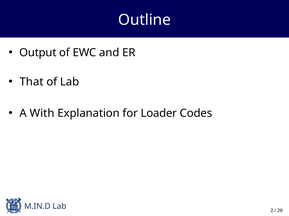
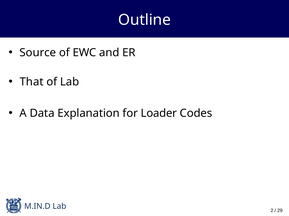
Output: Output -> Source
With: With -> Data
